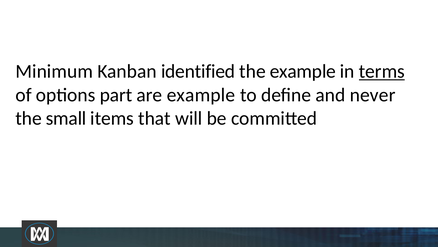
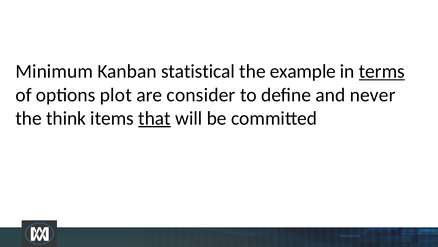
identified: identified -> statistical
part: part -> plot
are example: example -> consider
small: small -> think
that underline: none -> present
